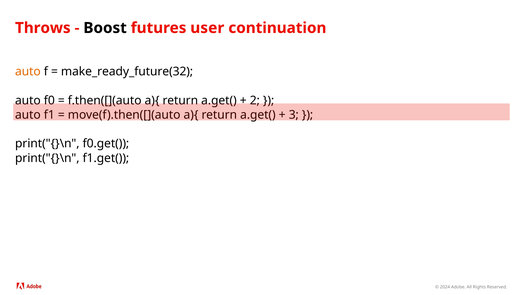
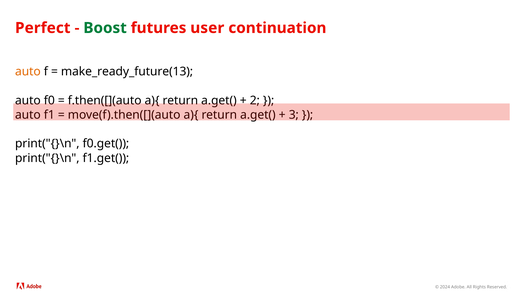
Throws: Throws -> Perfect
Boost colour: black -> green
make_ready_future(32: make_ready_future(32 -> make_ready_future(13
